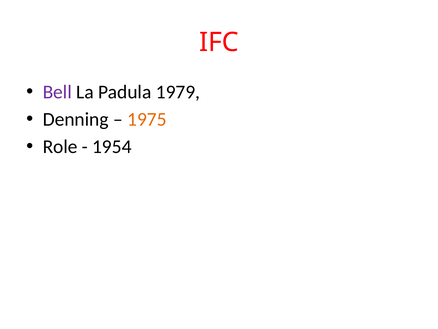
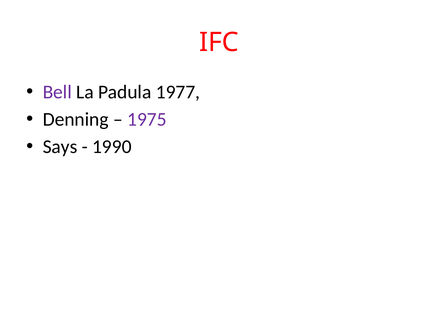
1979: 1979 -> 1977
1975 colour: orange -> purple
Role: Role -> Says
1954: 1954 -> 1990
